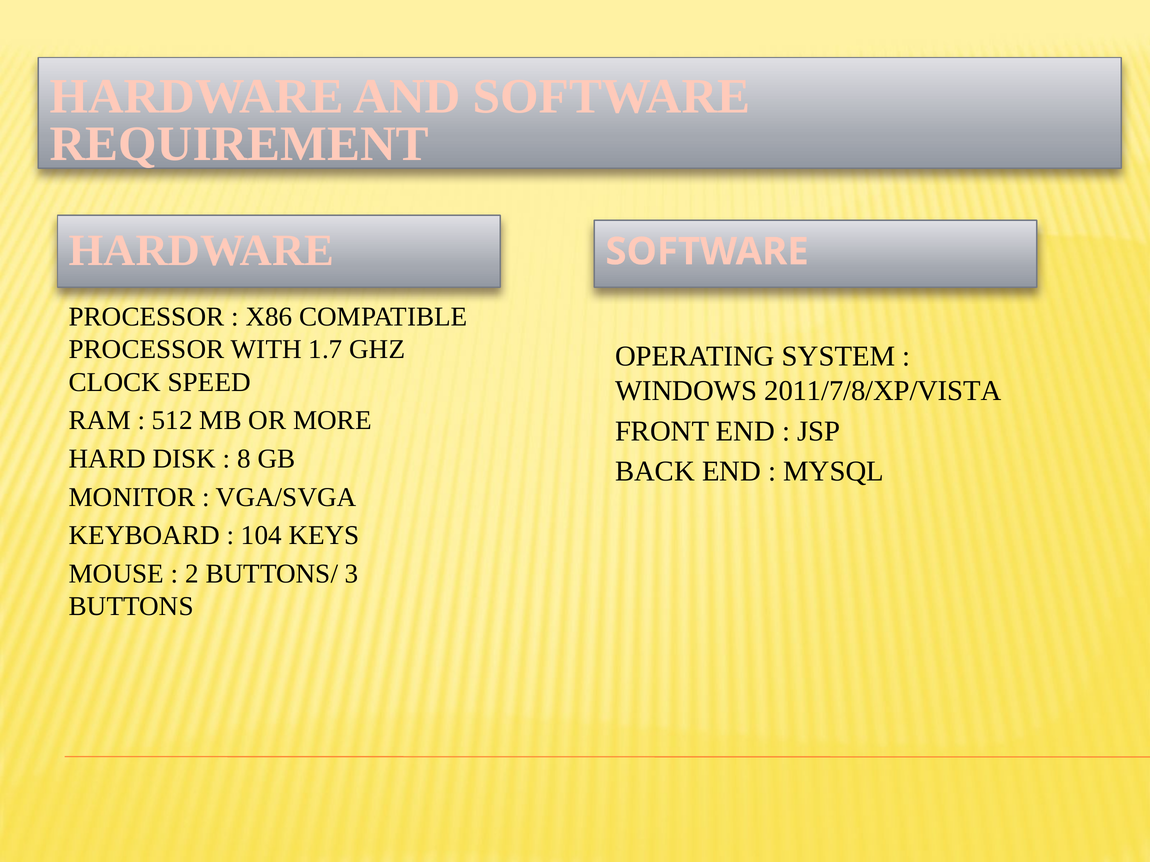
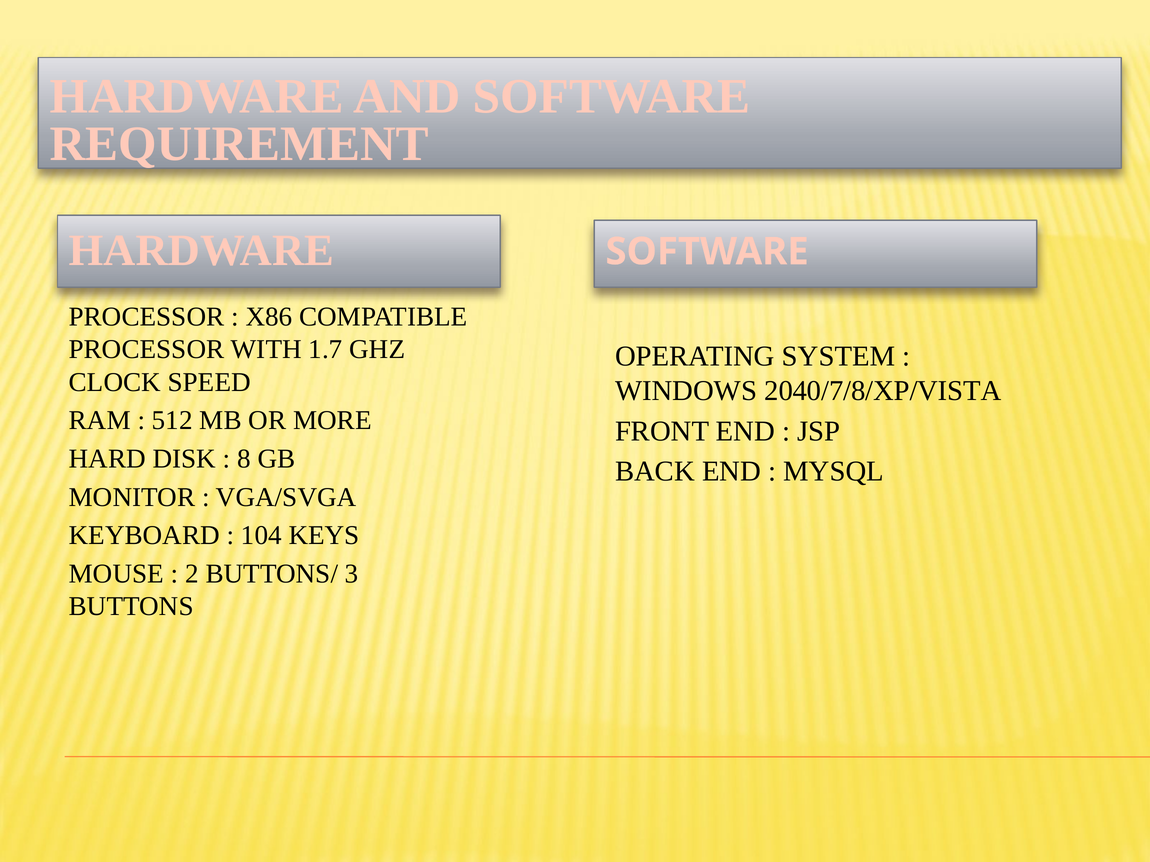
2011/7/8/XP/VISTA: 2011/7/8/XP/VISTA -> 2040/7/8/XP/VISTA
